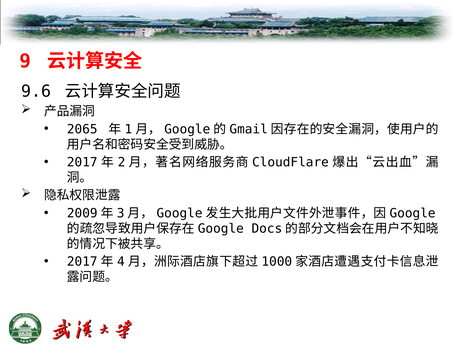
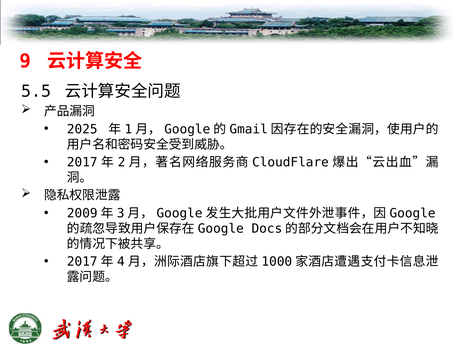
9.6: 9.6 -> 5.5
2065: 2065 -> 2025
